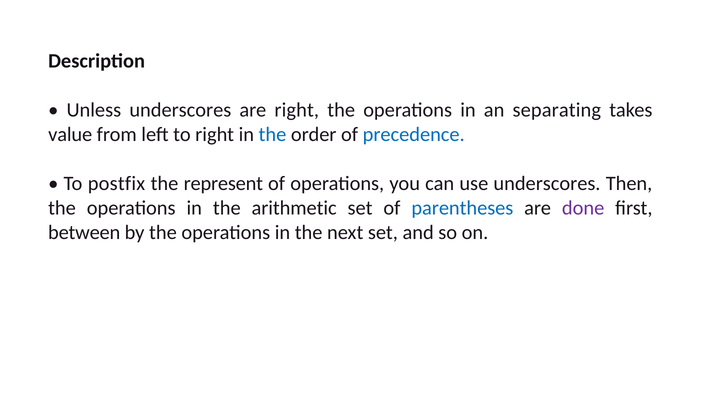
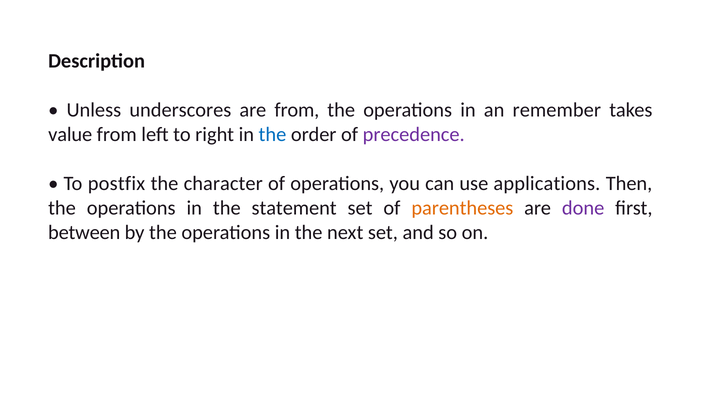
are right: right -> from
separating: separating -> remember
precedence colour: blue -> purple
represent: represent -> character
use underscores: underscores -> applications
arithmetic: arithmetic -> statement
parentheses colour: blue -> orange
